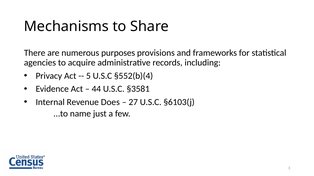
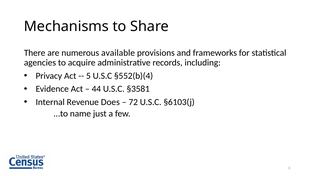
purposes: purposes -> available
27: 27 -> 72
